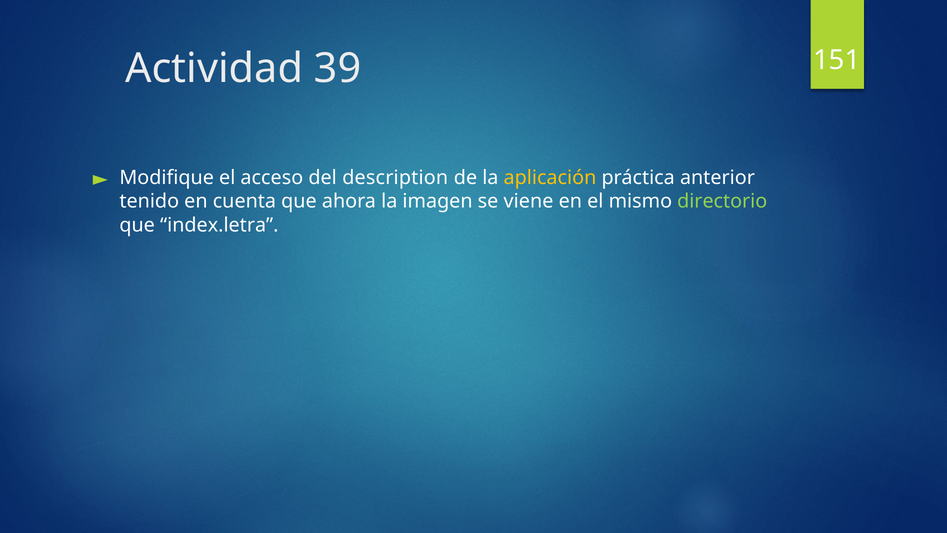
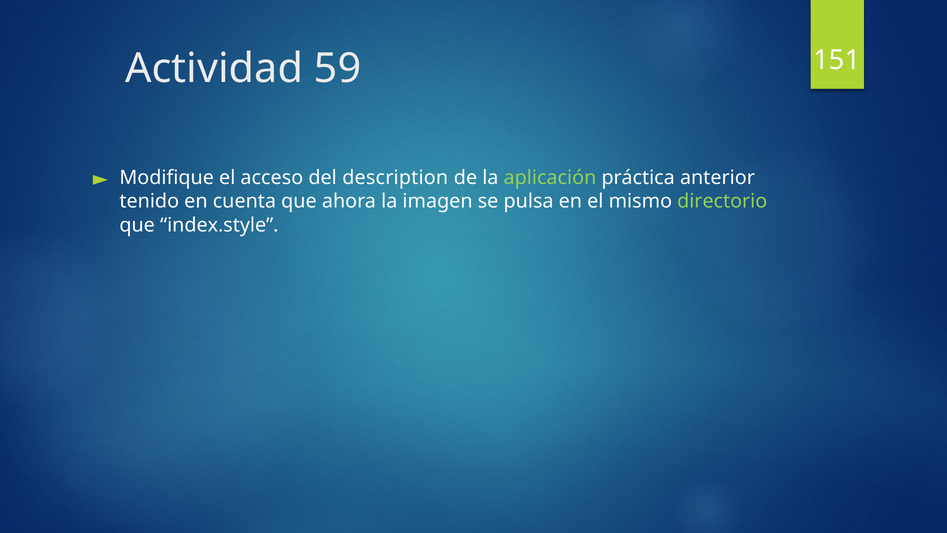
39: 39 -> 59
aplicación colour: yellow -> light green
viene: viene -> pulsa
index.letra: index.letra -> index.style
